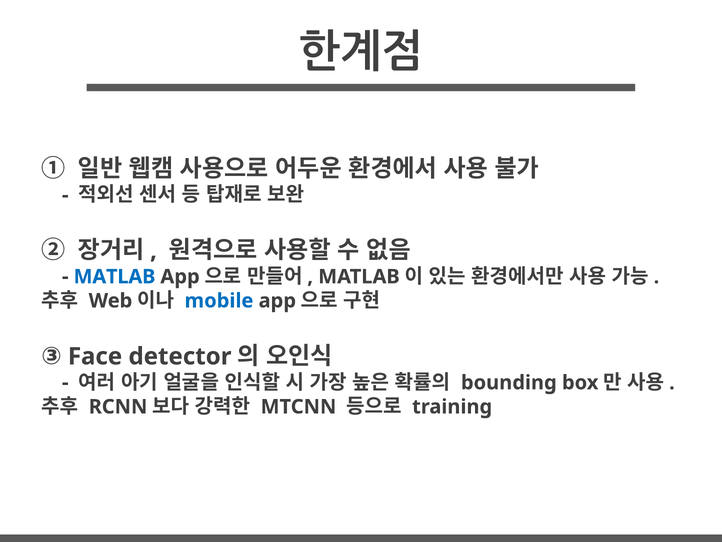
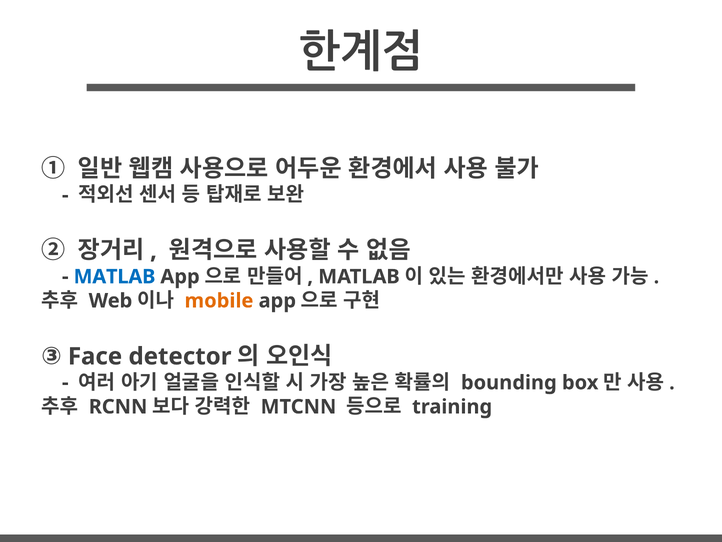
mobile colour: blue -> orange
